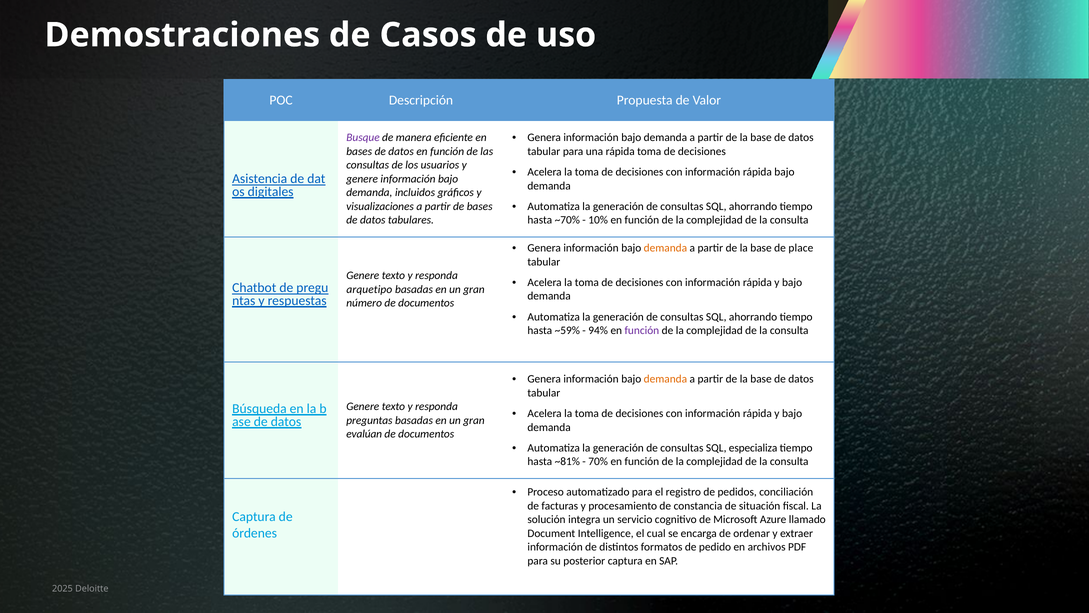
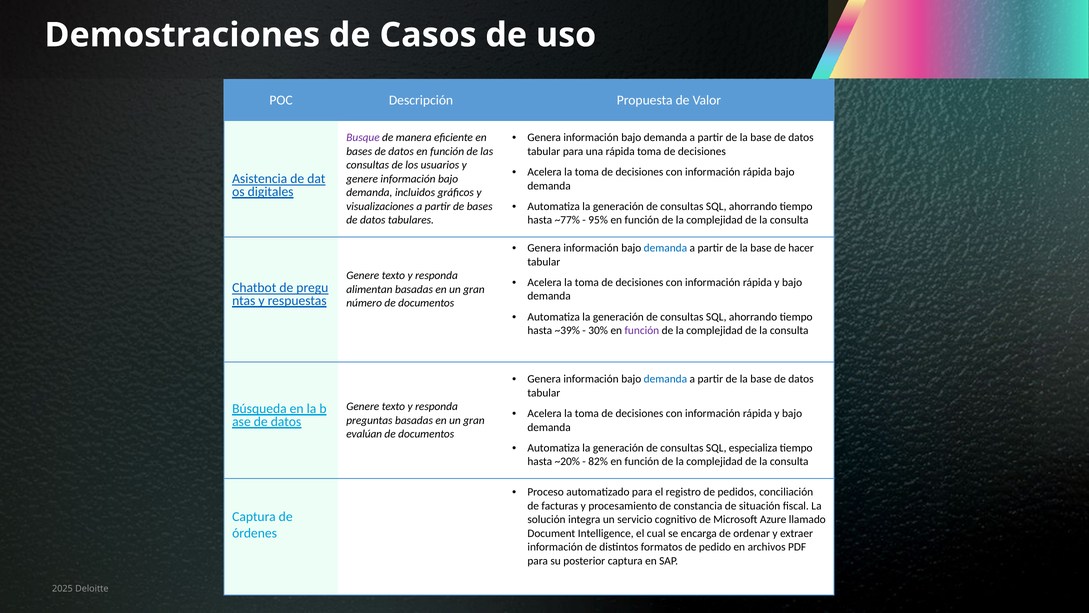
~70%: ~70% -> ~77%
10%: 10% -> 95%
demanda at (665, 248) colour: orange -> blue
place: place -> hacer
arquetipo: arquetipo -> alimentan
~59%: ~59% -> ~39%
94%: 94% -> 30%
demanda at (665, 379) colour: orange -> blue
~81%: ~81% -> ~20%
70%: 70% -> 82%
